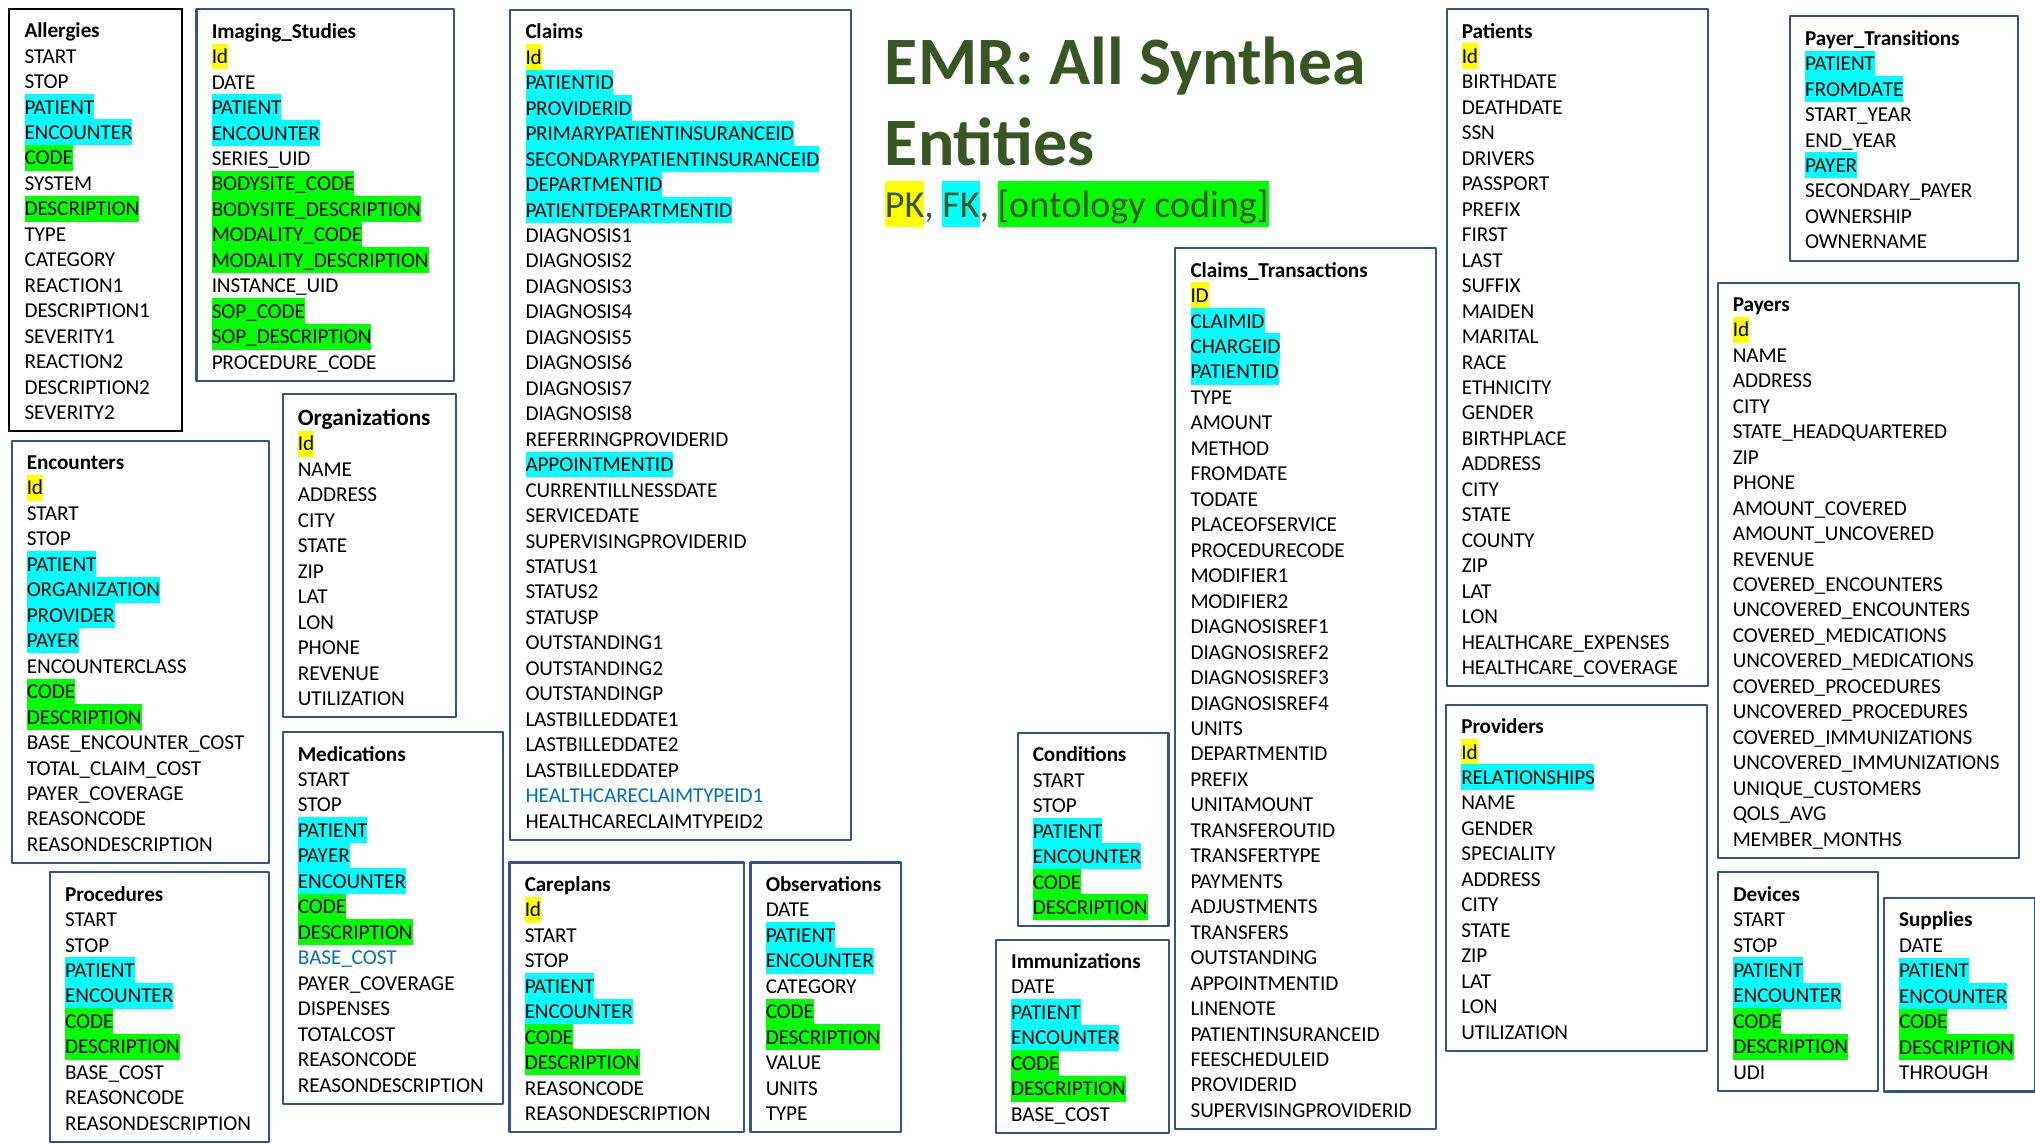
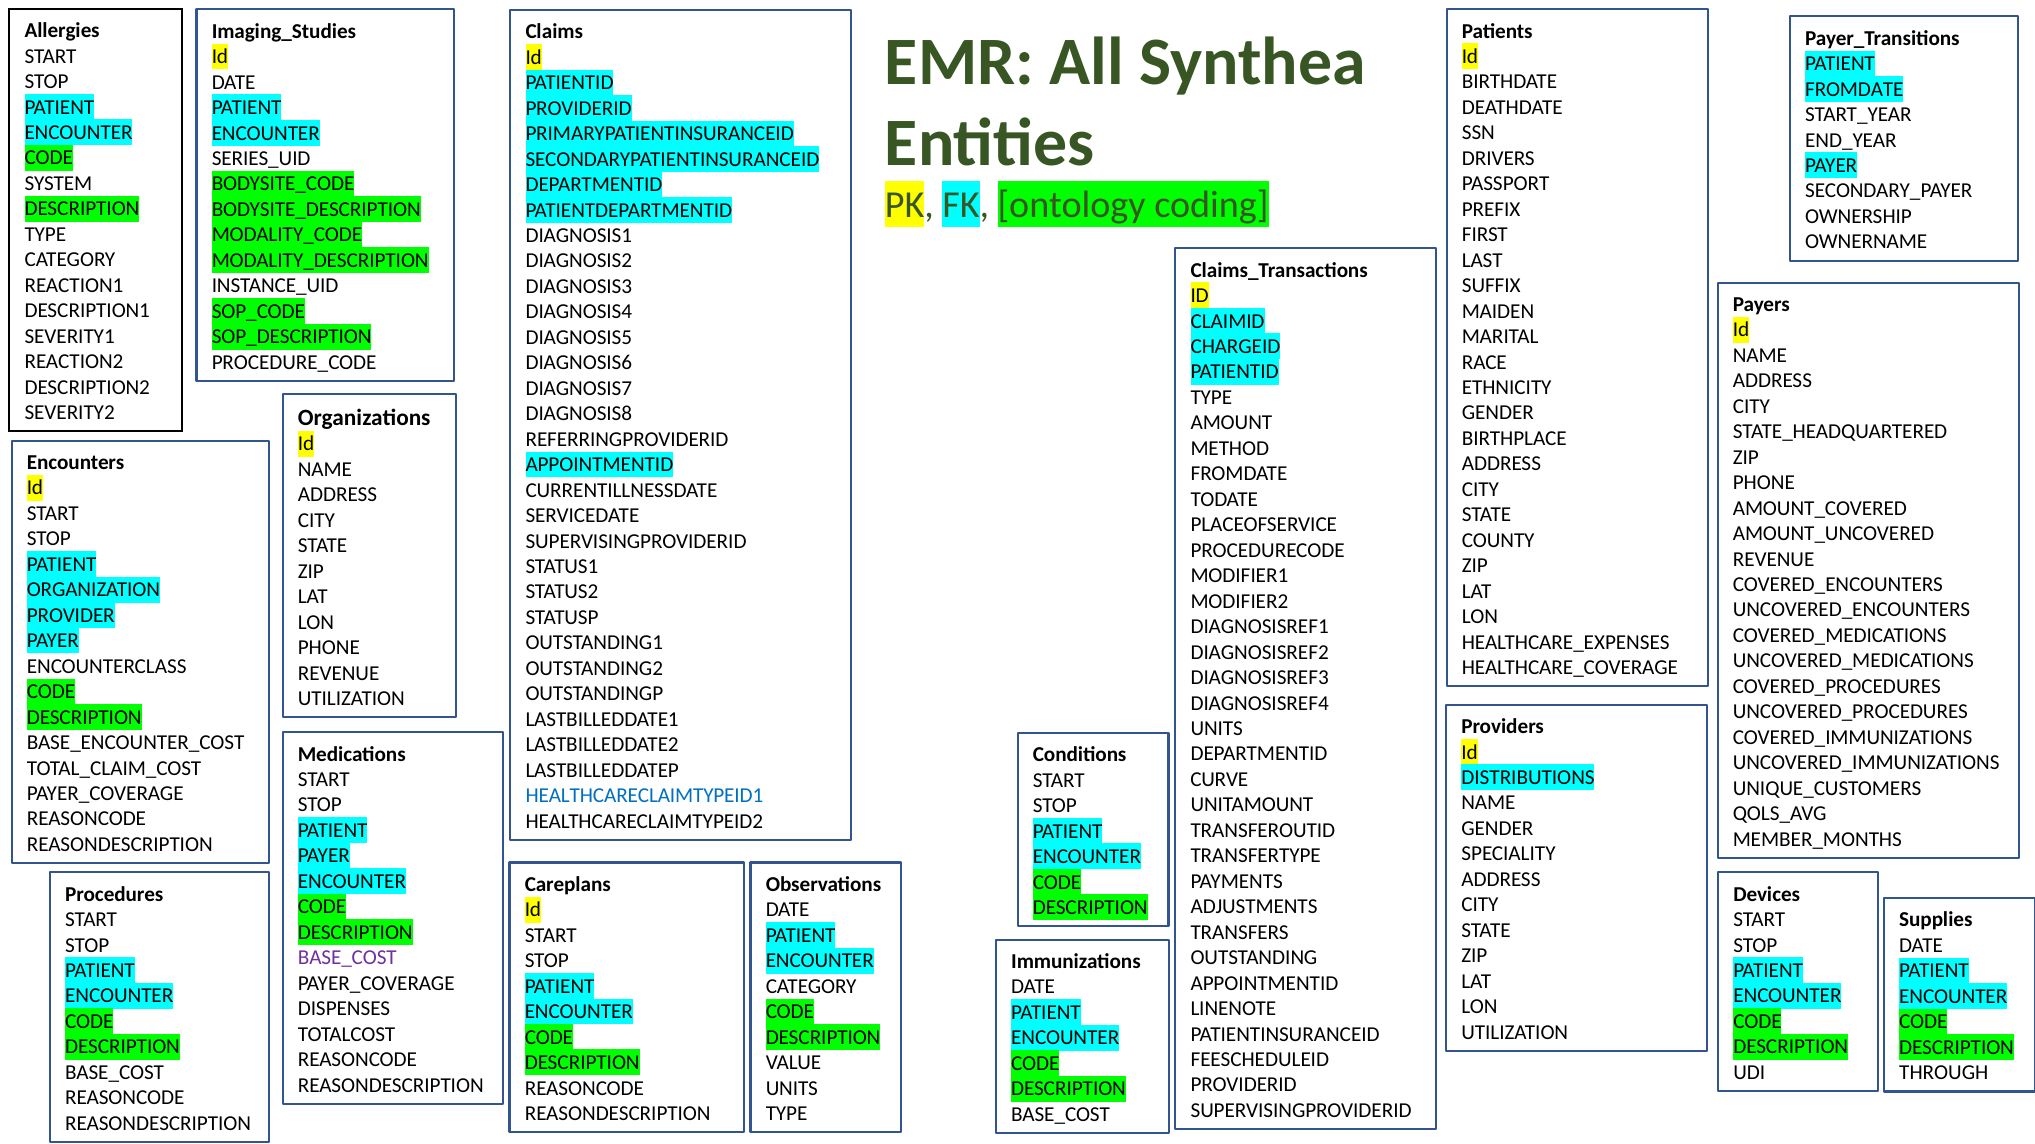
RELATIONSHIPS: RELATIONSHIPS -> DISTRIBUTIONS
PREFIX at (1219, 780): PREFIX -> CURVE
BASE_COST at (347, 958) colour: blue -> purple
